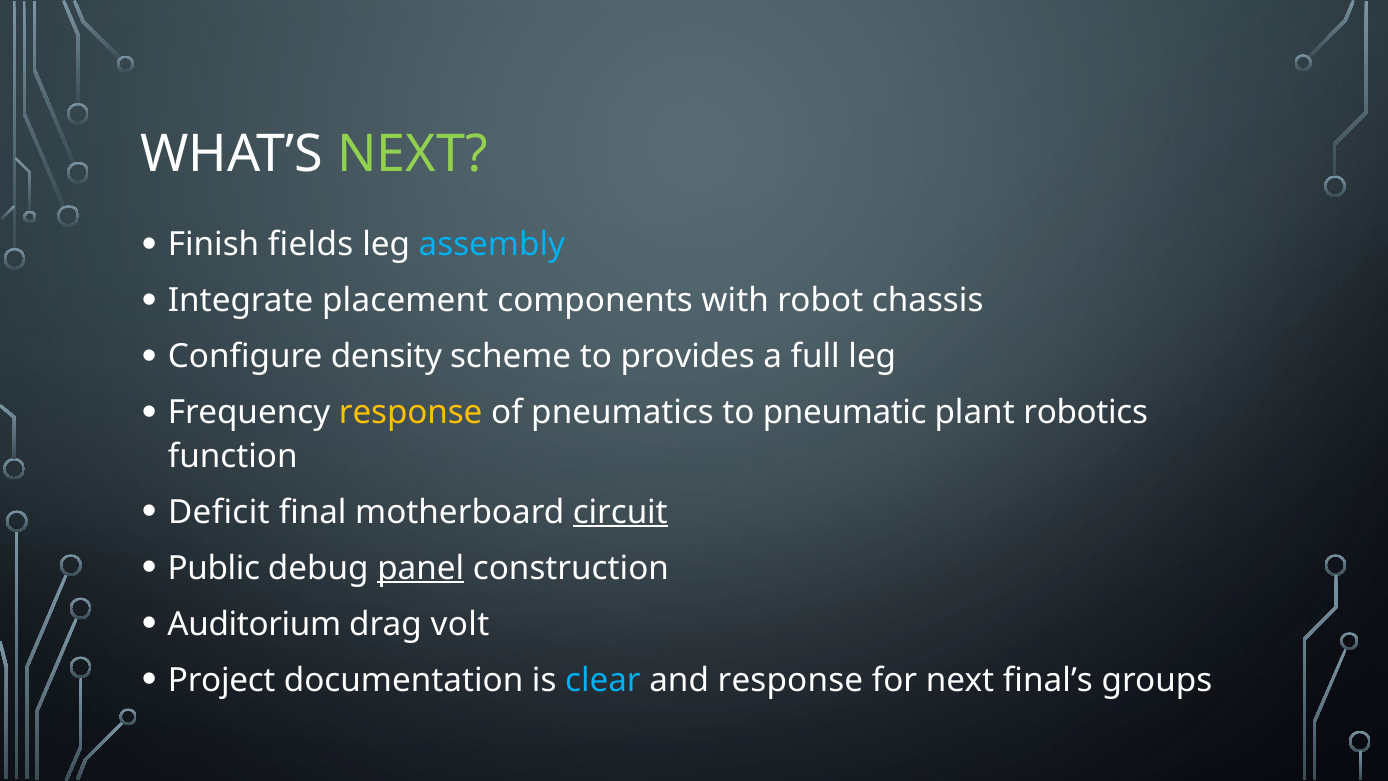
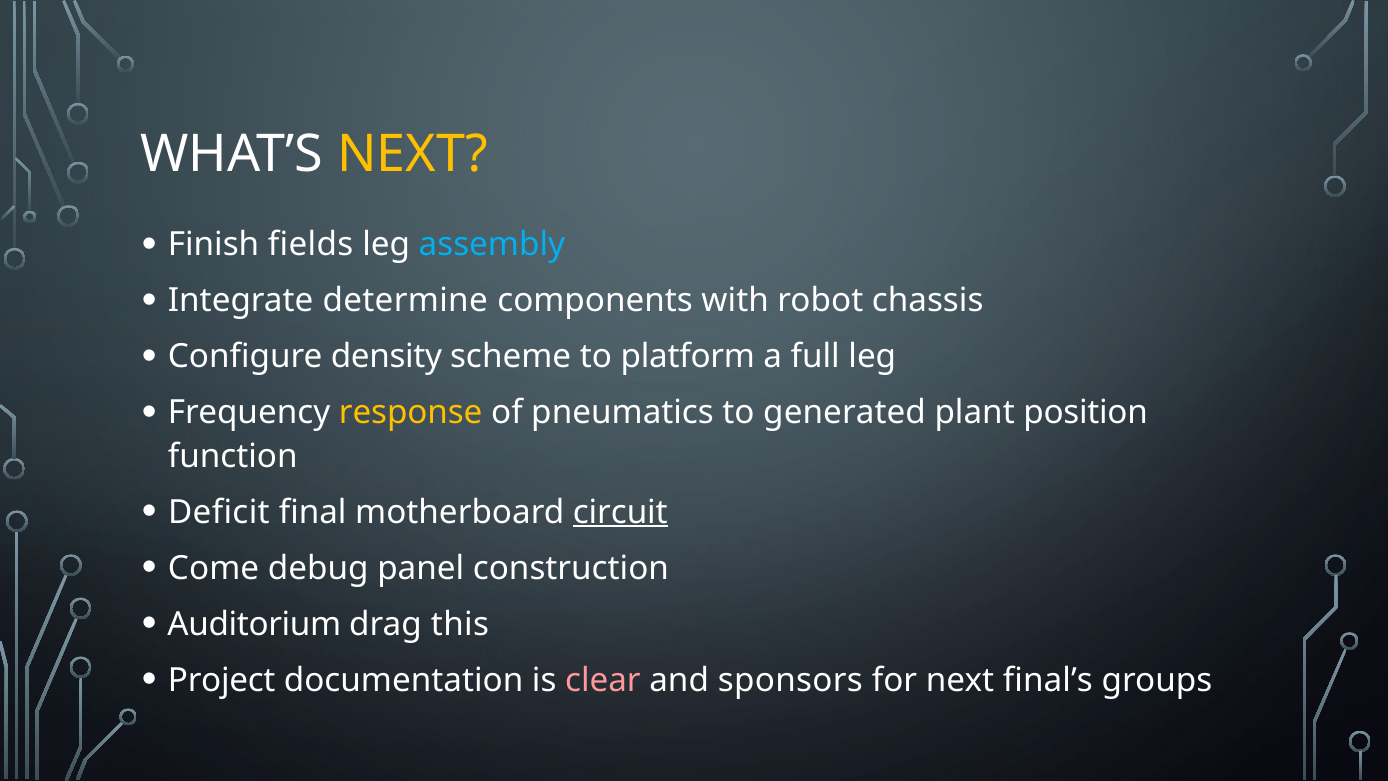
NEXT at (413, 154) colour: light green -> yellow
placement: placement -> determine
provides: provides -> platform
pneumatic: pneumatic -> generated
robotics: robotics -> position
Public: Public -> Come
panel underline: present -> none
volt: volt -> this
clear colour: light blue -> pink
and response: response -> sponsors
